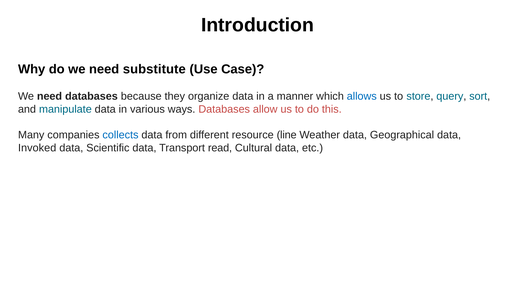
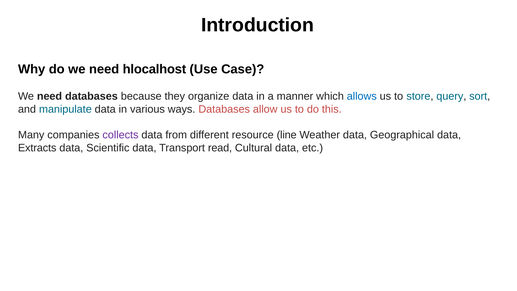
substitute: substitute -> hlocalhost
collects colour: blue -> purple
Invoked: Invoked -> Extracts
